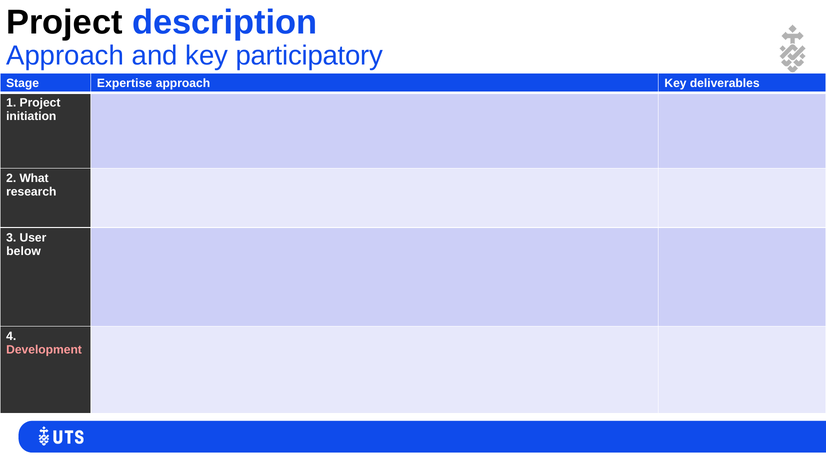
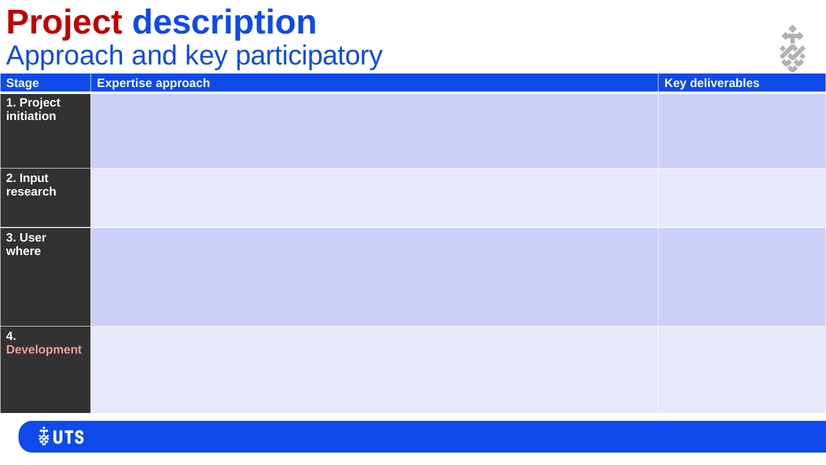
Project at (64, 22) colour: black -> red
What: What -> Input
below: below -> where
